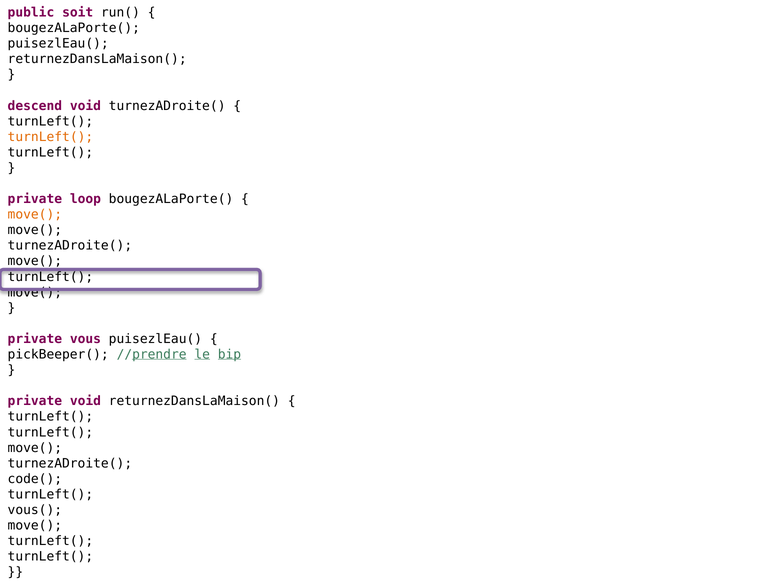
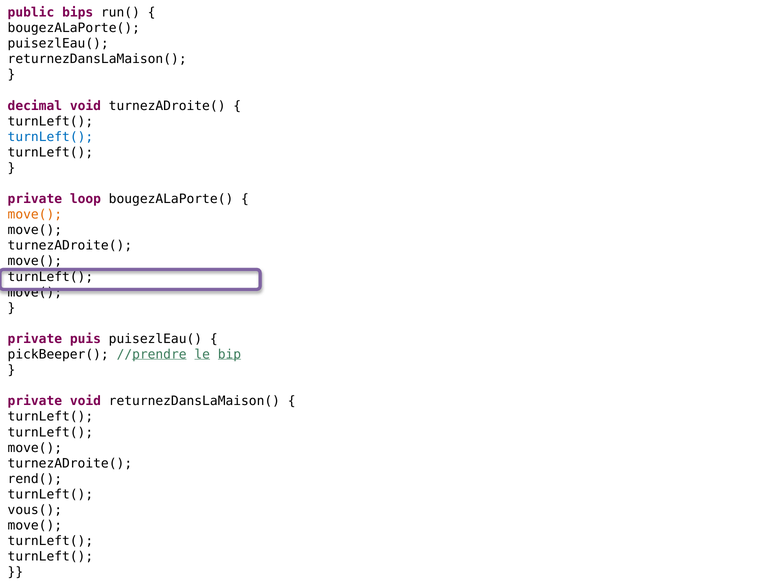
soit: soit -> bips
descend: descend -> decimal
turnLeft( at (50, 137) colour: orange -> blue
vous: vous -> puis
code(: code( -> rend(
